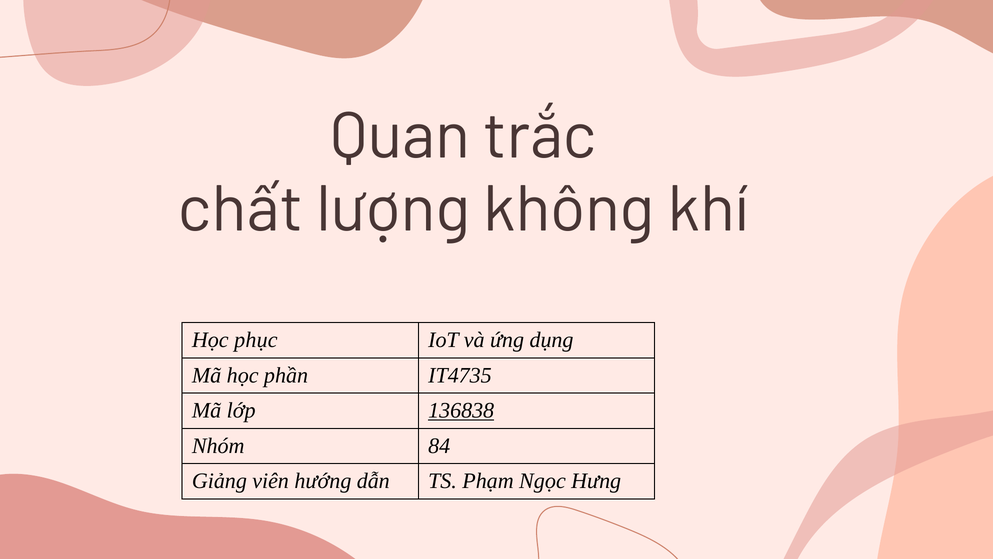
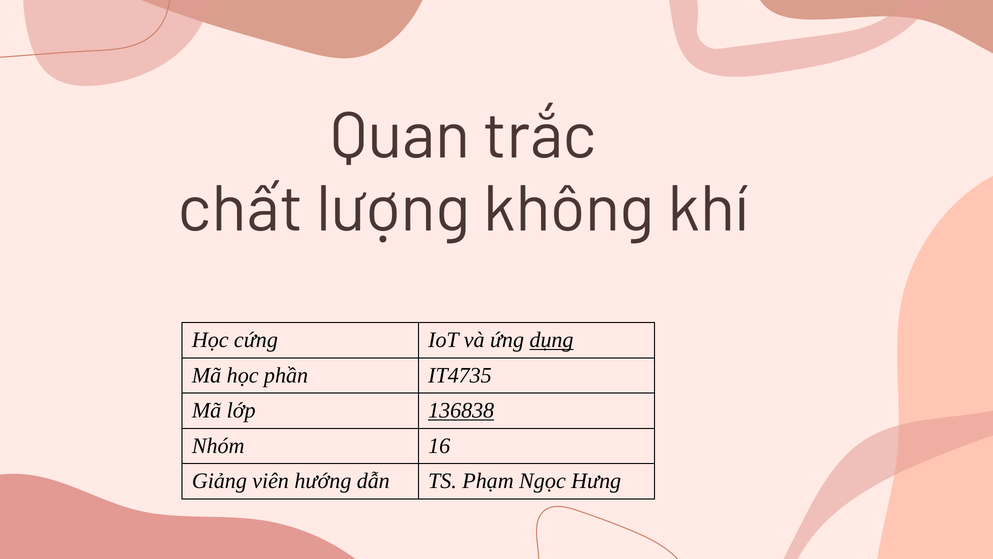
phục: phục -> cứng
dụng underline: none -> present
84: 84 -> 16
